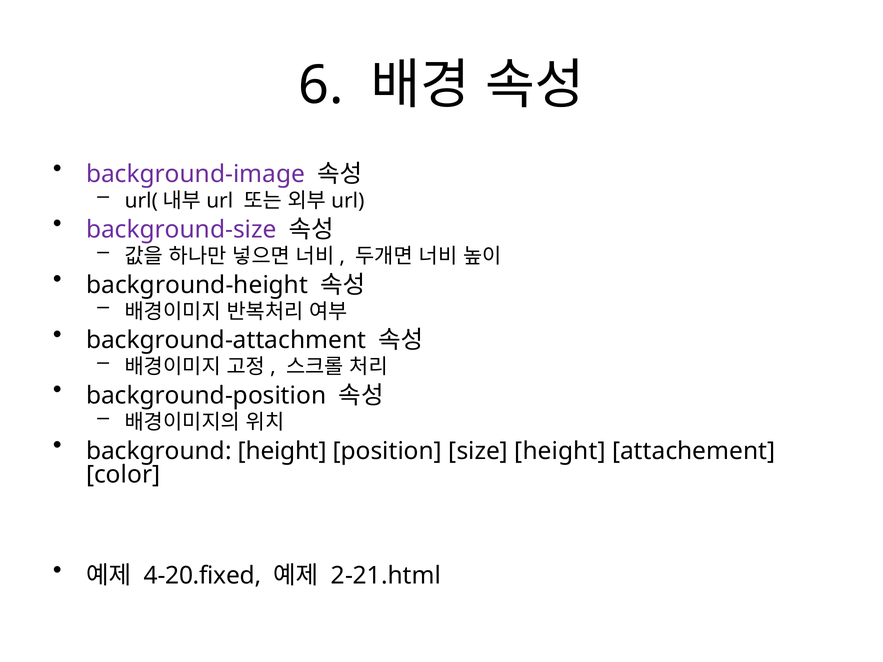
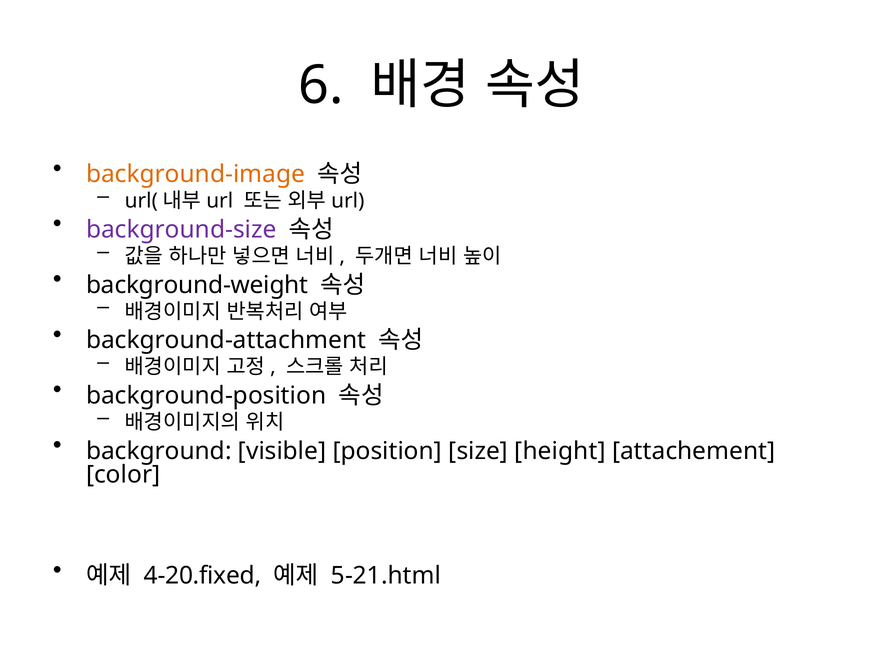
background-image colour: purple -> orange
background-height: background-height -> background-weight
background height: height -> visible
2-21.html: 2-21.html -> 5-21.html
